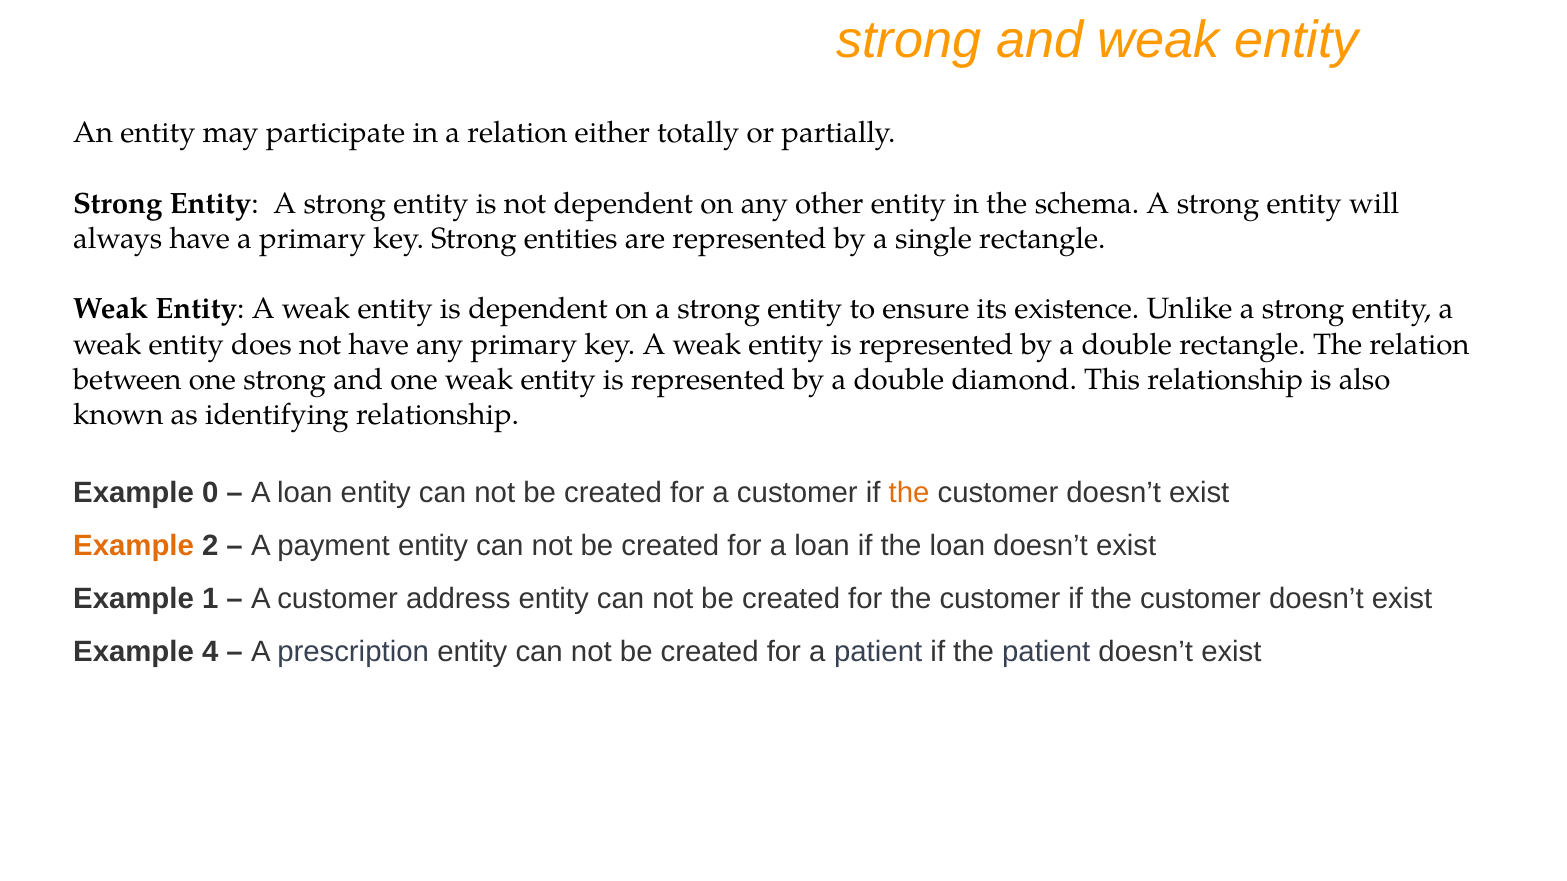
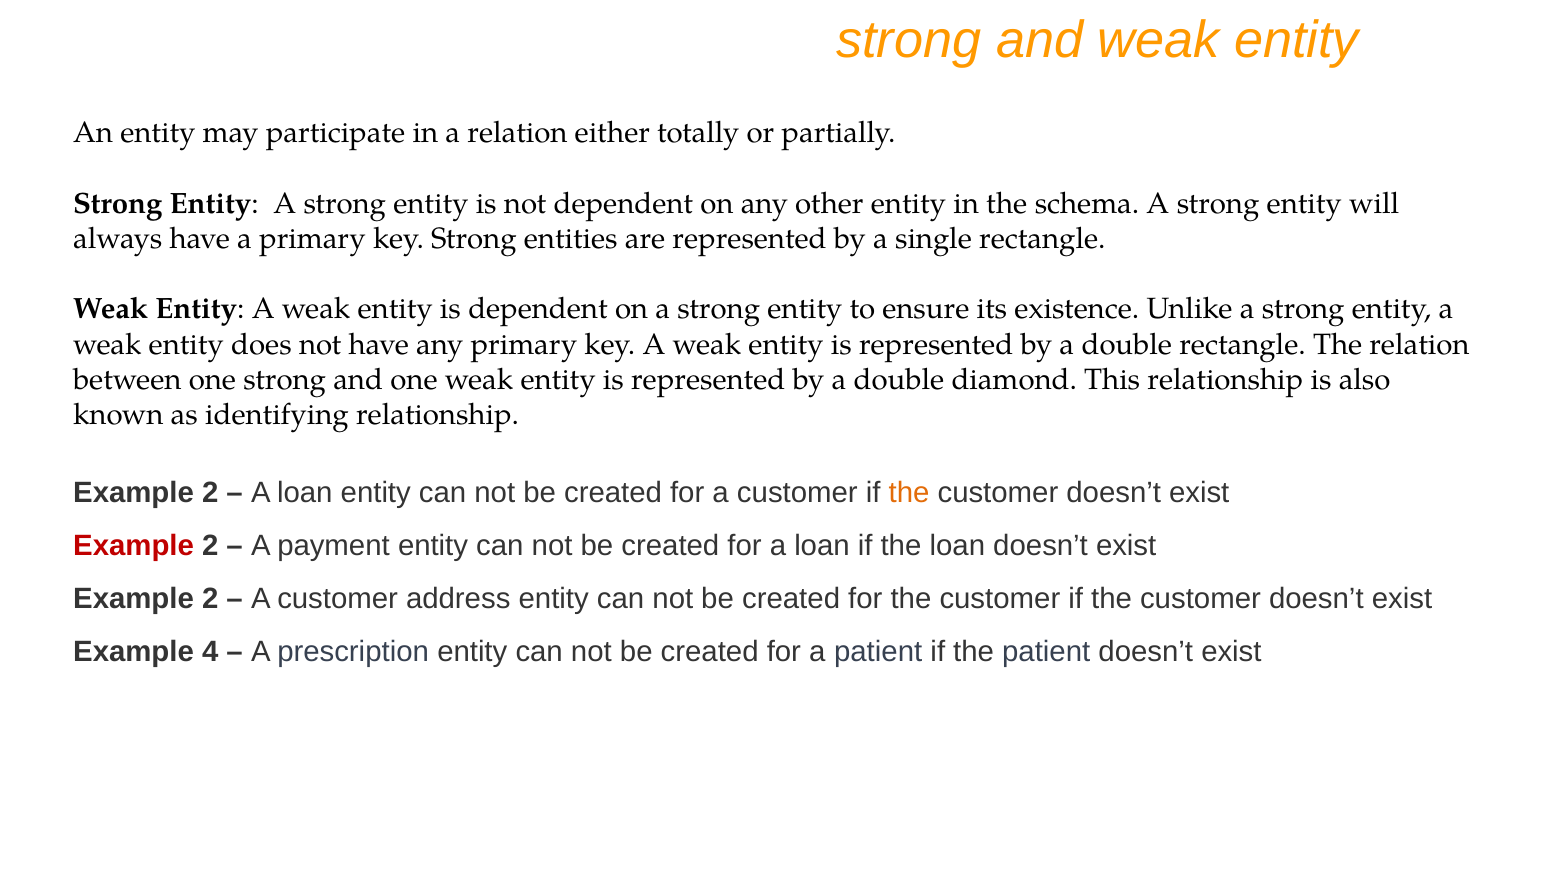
0 at (210, 493): 0 -> 2
Example at (134, 546) colour: orange -> red
1 at (210, 599): 1 -> 2
